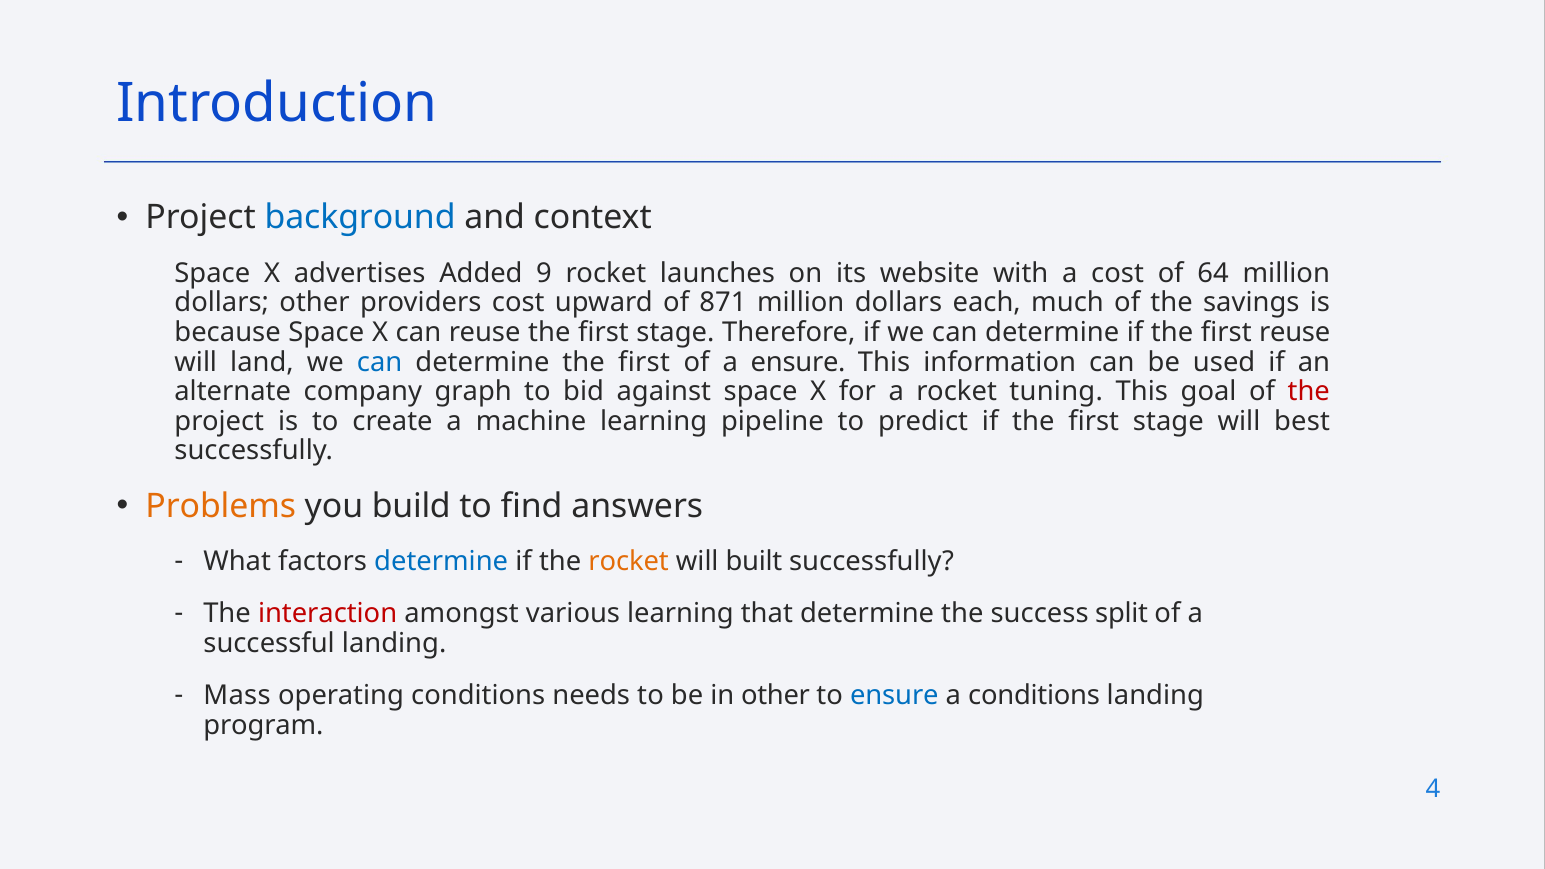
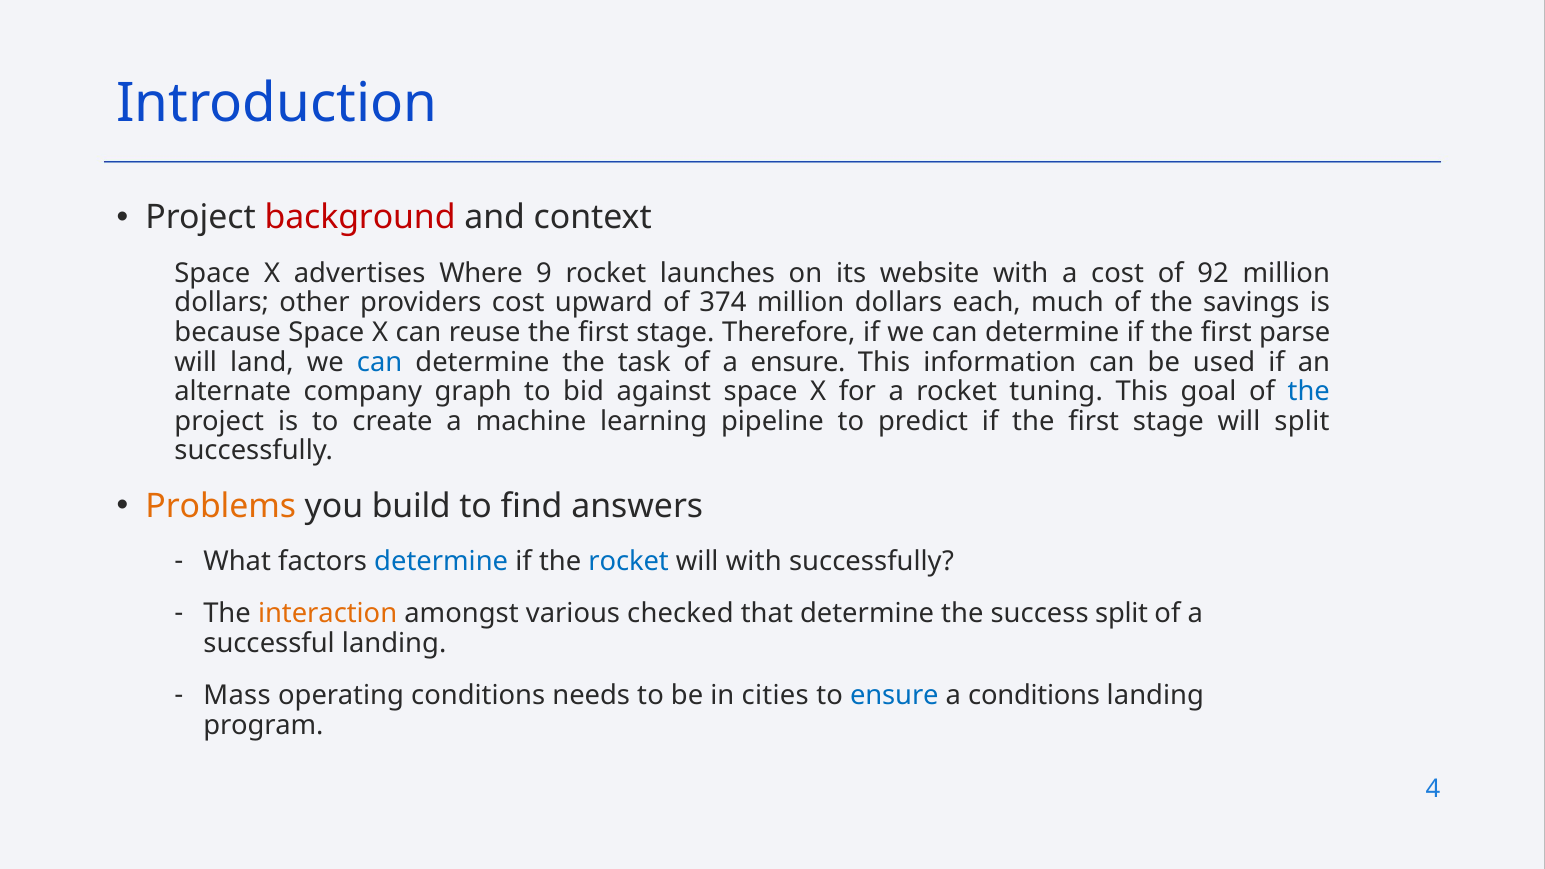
background colour: blue -> red
Added: Added -> Where
64: 64 -> 92
871: 871 -> 374
first reuse: reuse -> parse
determine the first: first -> task
the at (1309, 392) colour: red -> blue
will best: best -> split
rocket at (629, 562) colour: orange -> blue
will built: built -> with
interaction colour: red -> orange
various learning: learning -> checked
in other: other -> cities
